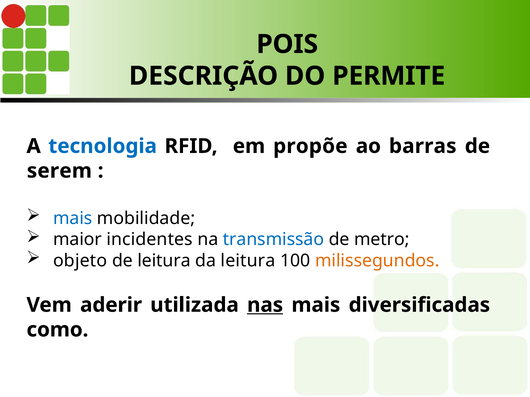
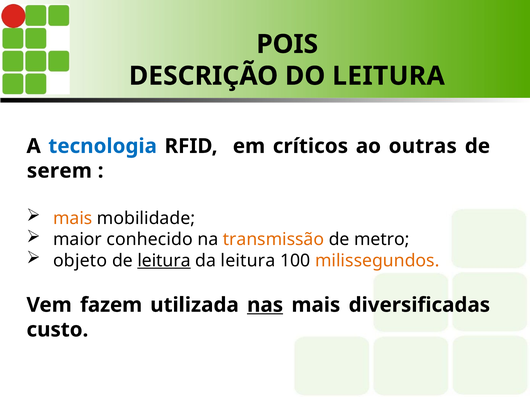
DO PERMITE: PERMITE -> LEITURA
propõe: propõe -> críticos
barras: barras -> outras
mais at (73, 219) colour: blue -> orange
incidentes: incidentes -> conhecido
transmissão colour: blue -> orange
leitura at (164, 261) underline: none -> present
aderir: aderir -> fazem
como: como -> custo
